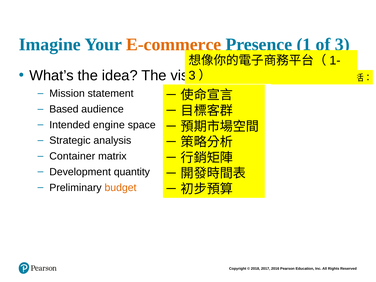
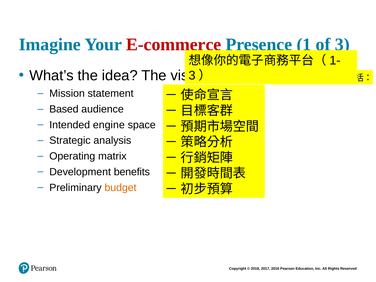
E-commerce colour: orange -> red
Container: Container -> Operating
quantity: quantity -> benefits
